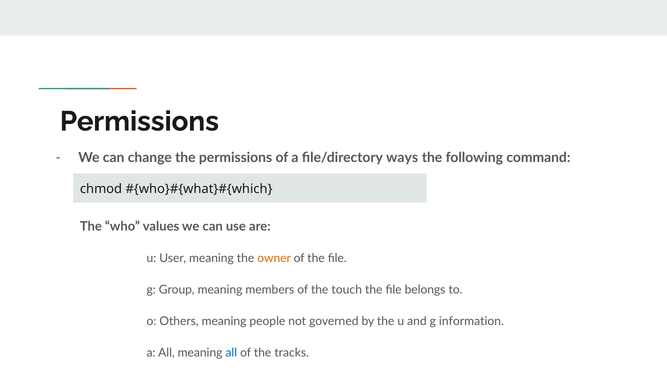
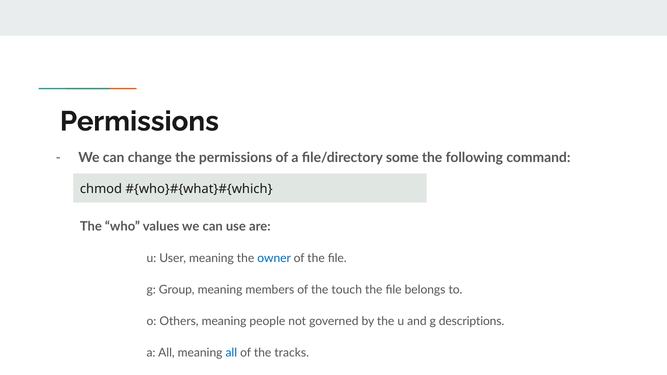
ways: ways -> some
owner colour: orange -> blue
information: information -> descriptions
